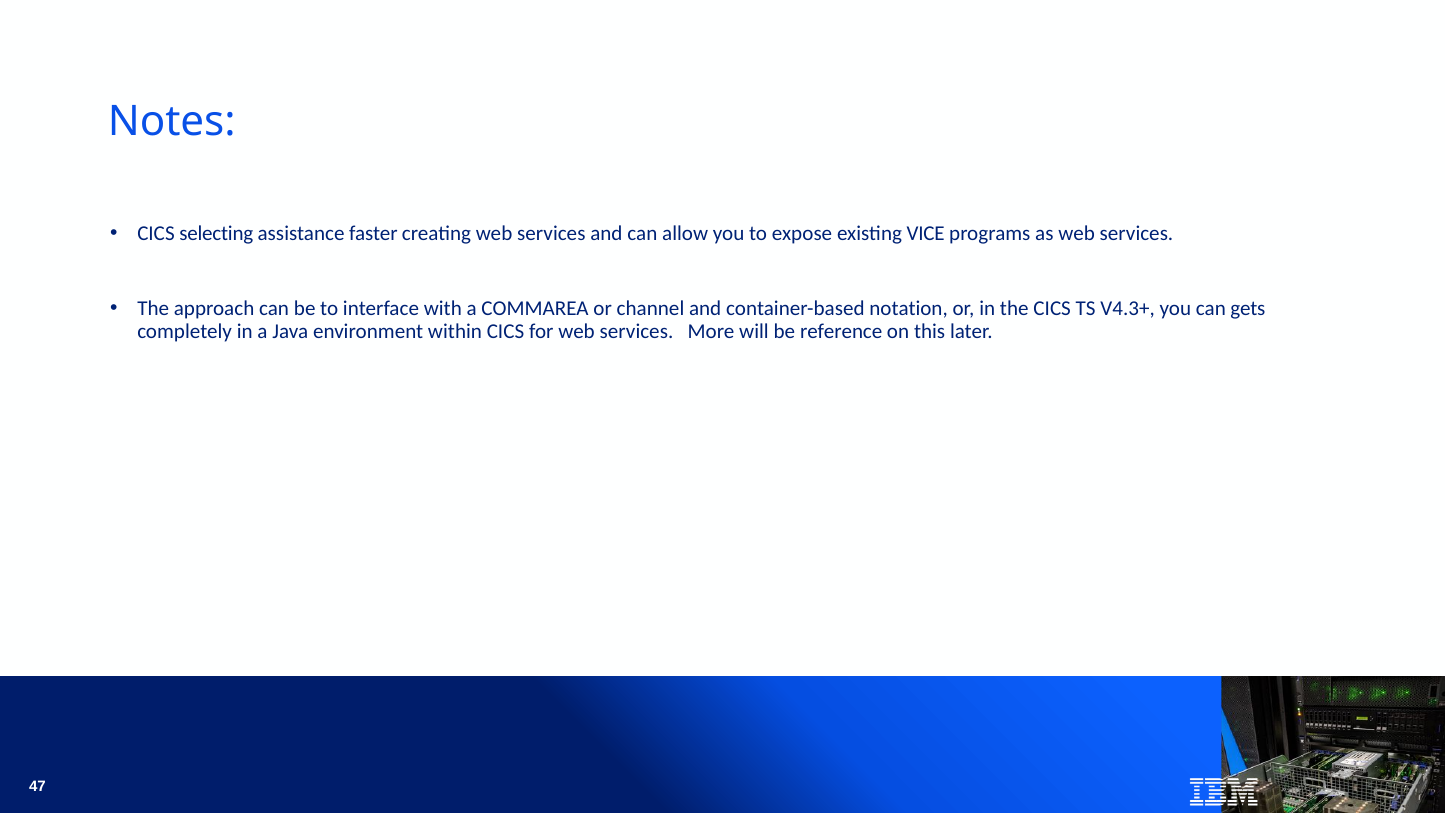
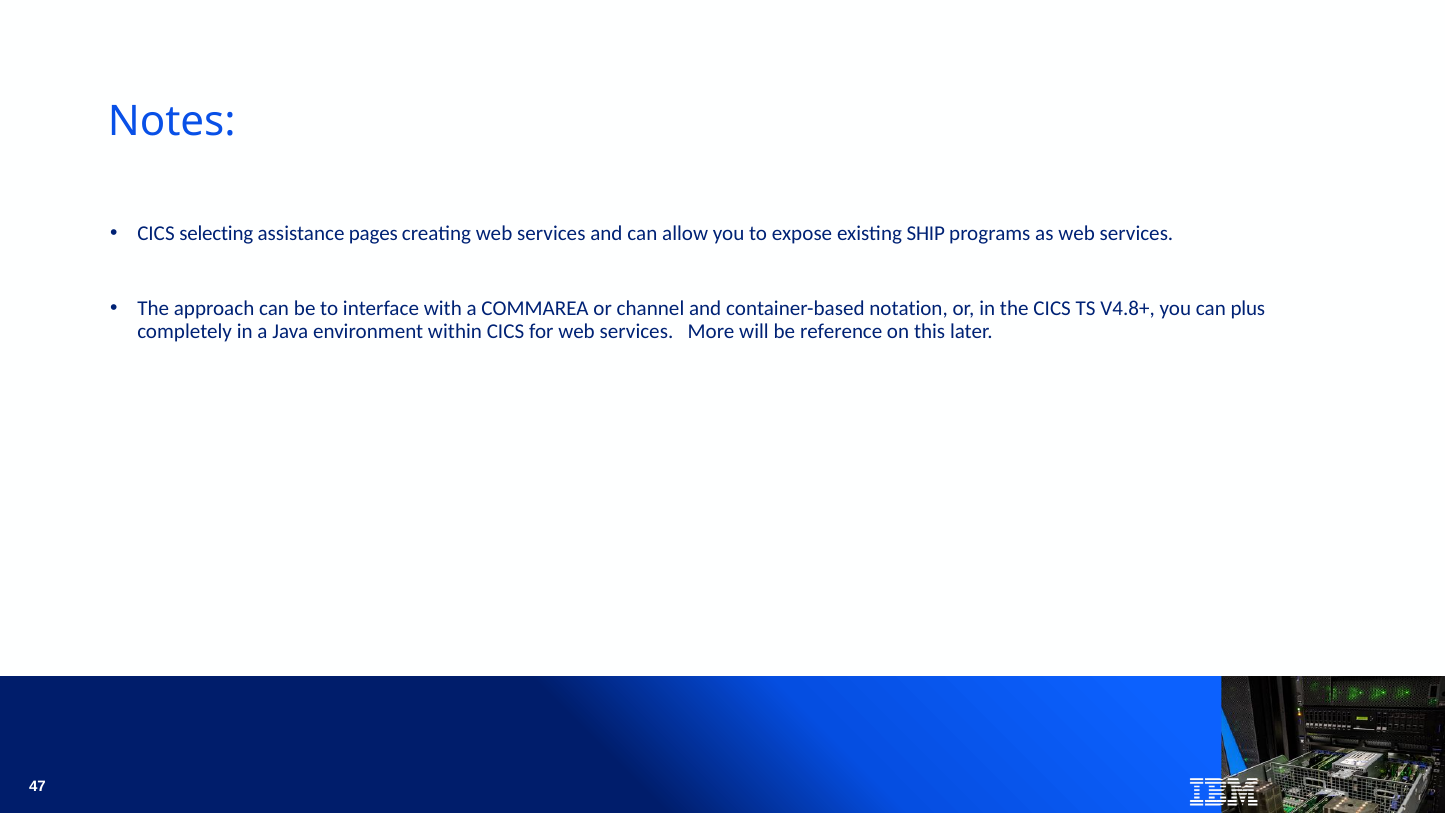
faster: faster -> pages
VICE: VICE -> SHIP
V4.3+: V4.3+ -> V4.8+
gets: gets -> plus
